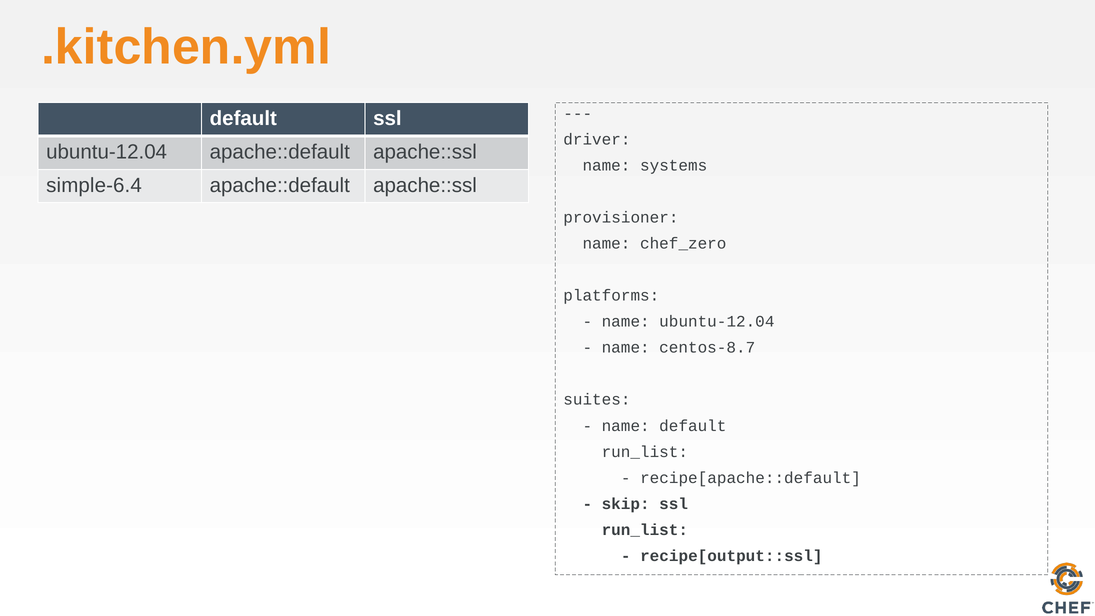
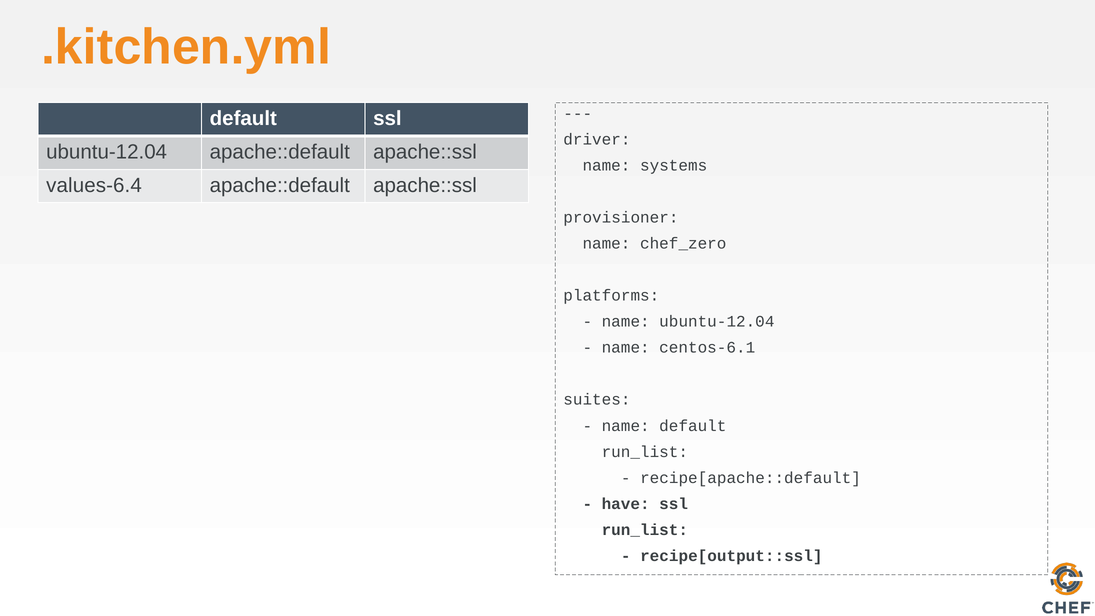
simple-6.4: simple-6.4 -> values-6.4
centos-8.7: centos-8.7 -> centos-6.1
skip: skip -> have
